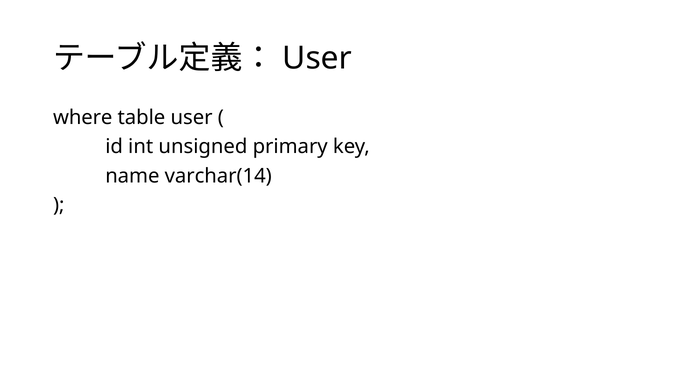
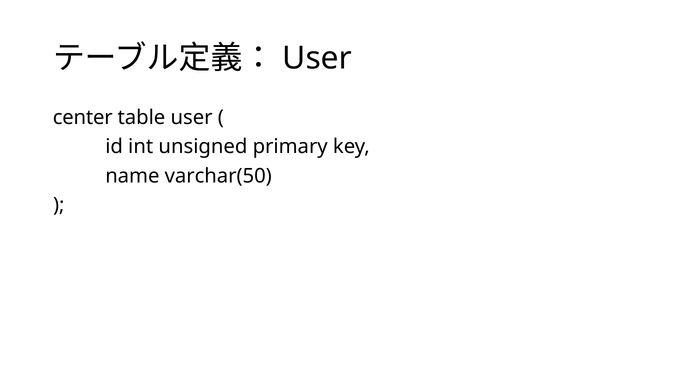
where: where -> center
varchar(14: varchar(14 -> varchar(50
